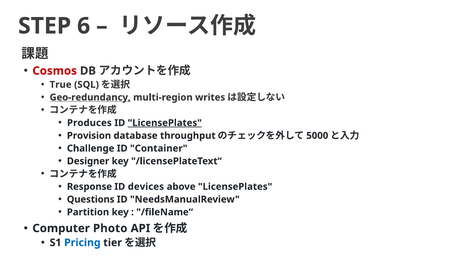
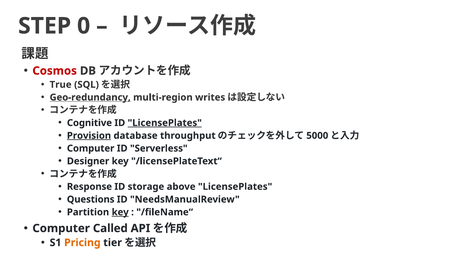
6: 6 -> 0
Produces: Produces -> Cognitive
Provision underline: none -> present
Challenge at (91, 148): Challenge -> Computer
Container: Container -> Serverless
devices: devices -> storage
key at (120, 212) underline: none -> present
Photo: Photo -> Called
Pricing colour: blue -> orange
